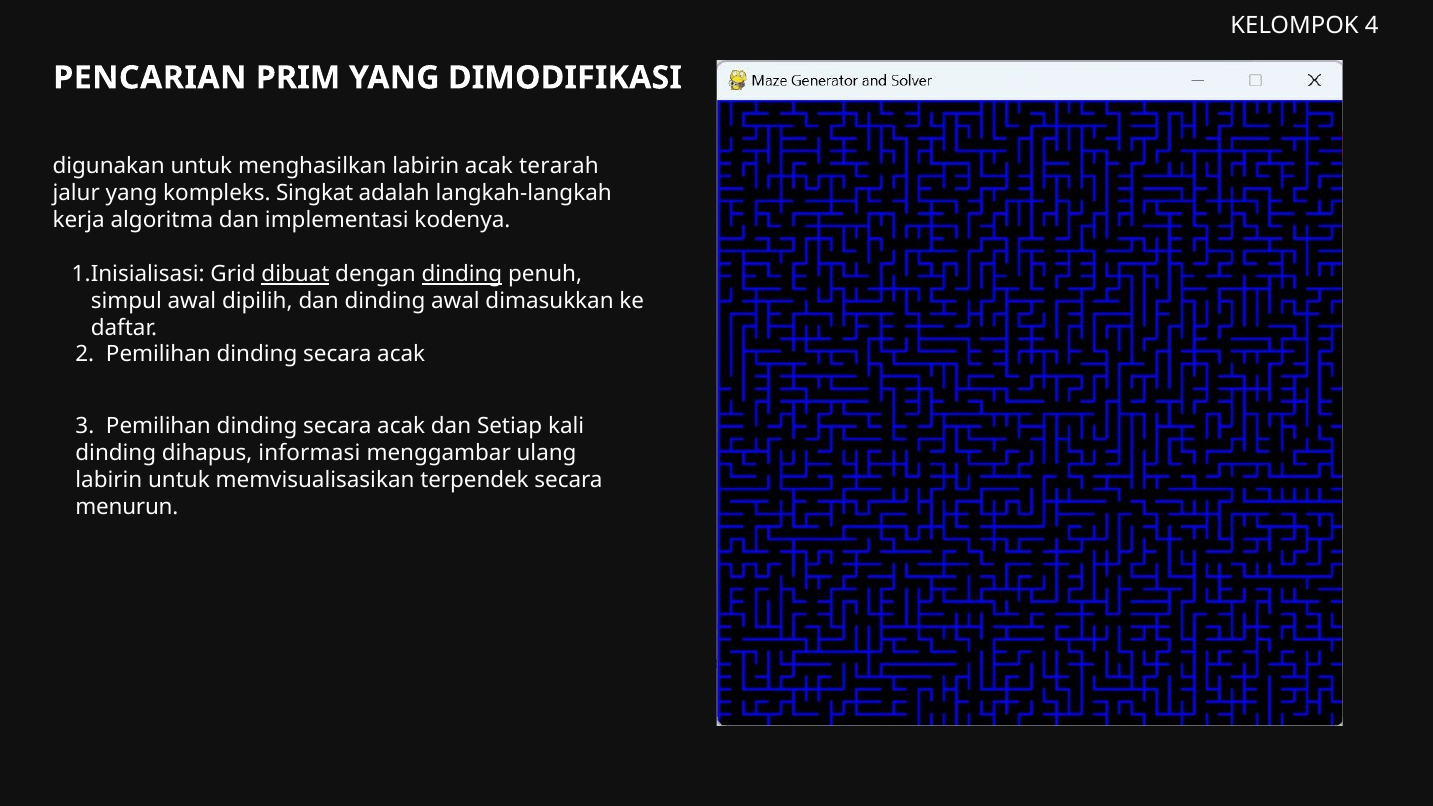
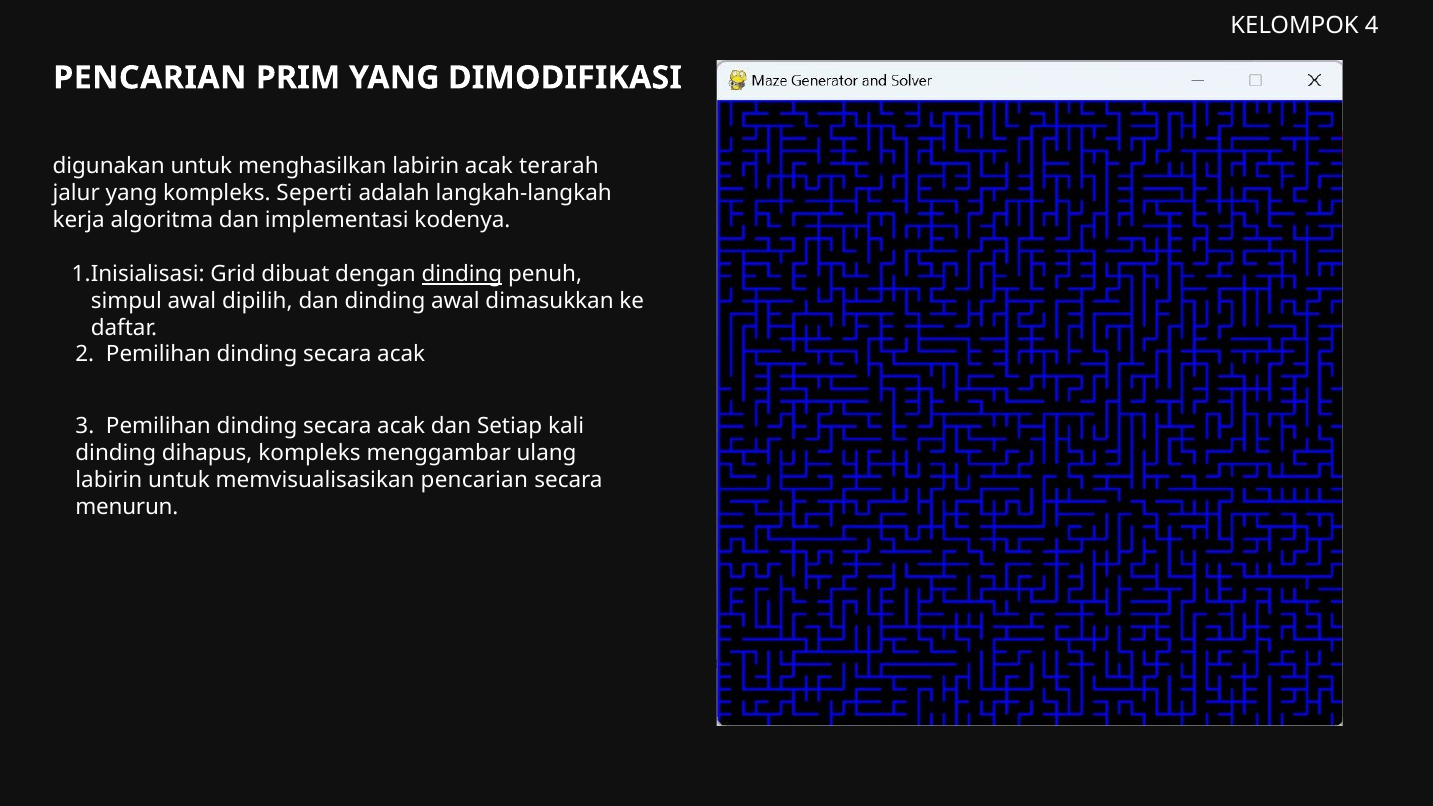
Singkat: Singkat -> Seperti
dibuat underline: present -> none
dihapus informasi: informasi -> kompleks
memvisualisasikan terpendek: terpendek -> pencarian
